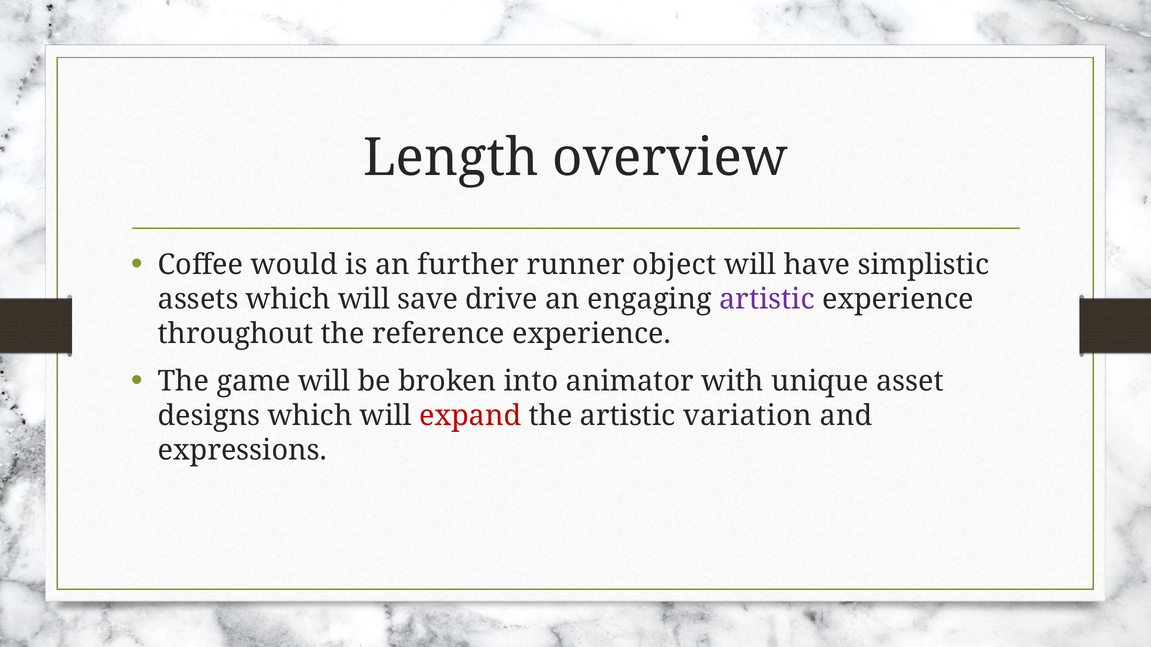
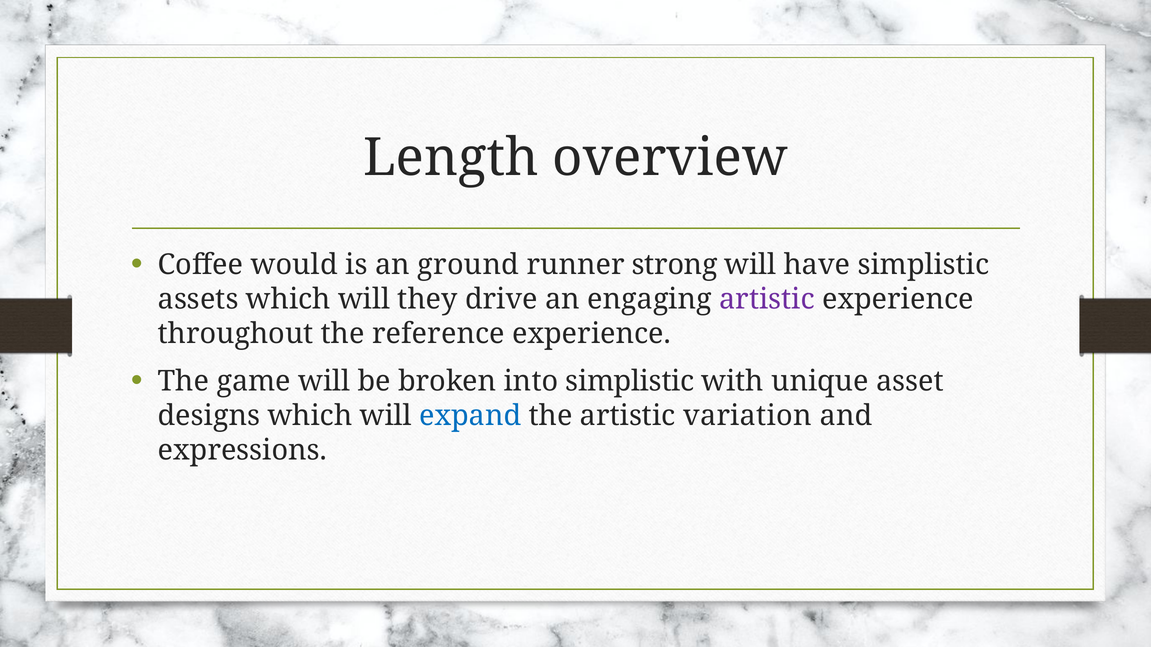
further: further -> ground
object: object -> strong
save: save -> they
into animator: animator -> simplistic
expand colour: red -> blue
